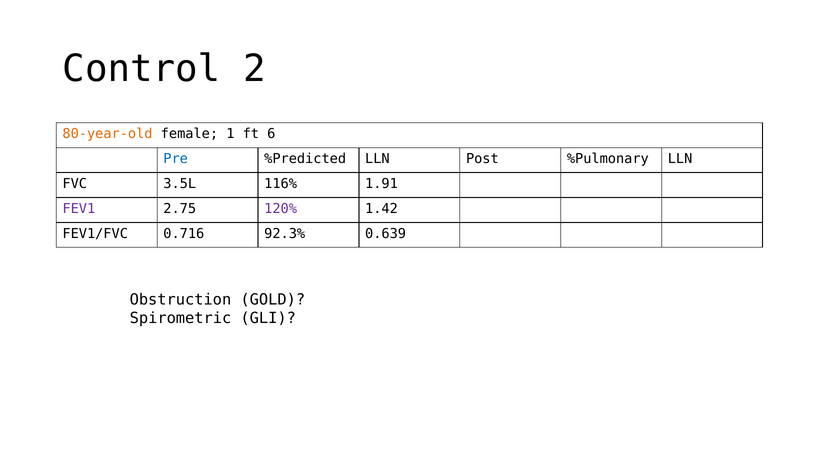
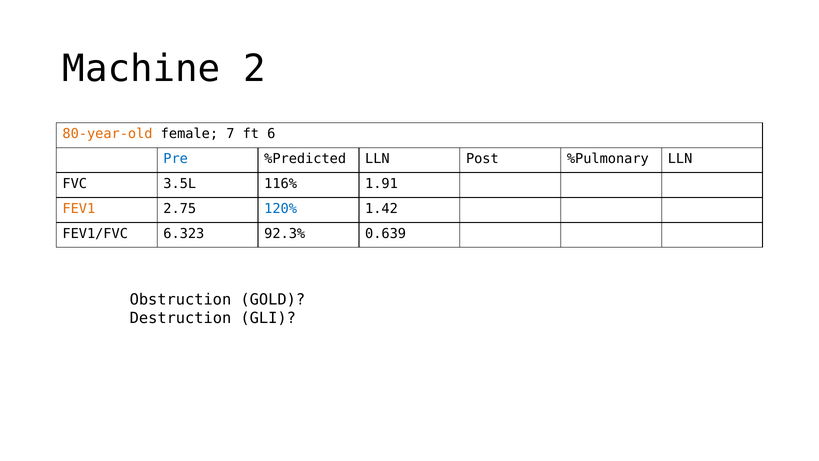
Control: Control -> Machine
1: 1 -> 7
FEV1 colour: purple -> orange
120% colour: purple -> blue
0.716: 0.716 -> 6.323
Spirometric: Spirometric -> Destruction
